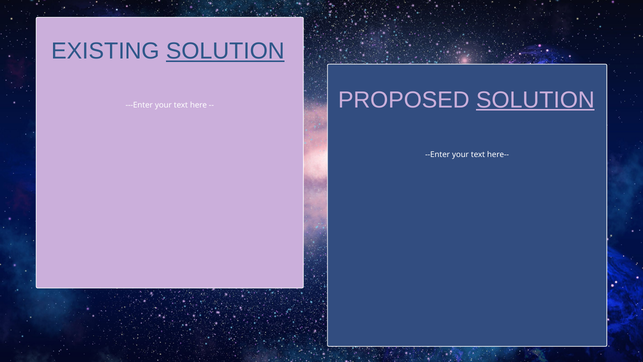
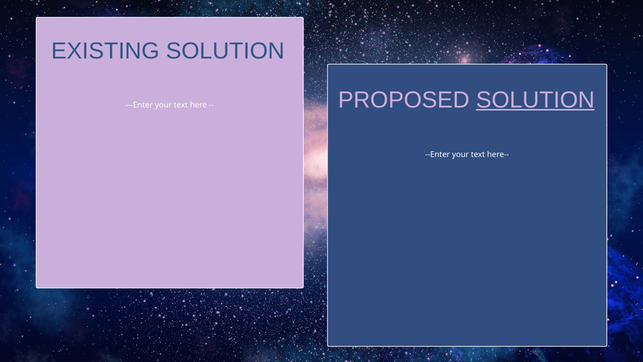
SOLUTION at (225, 51) underline: present -> none
